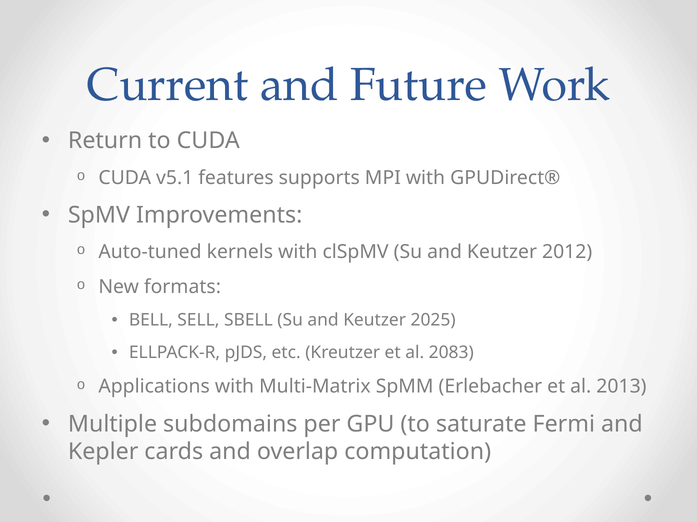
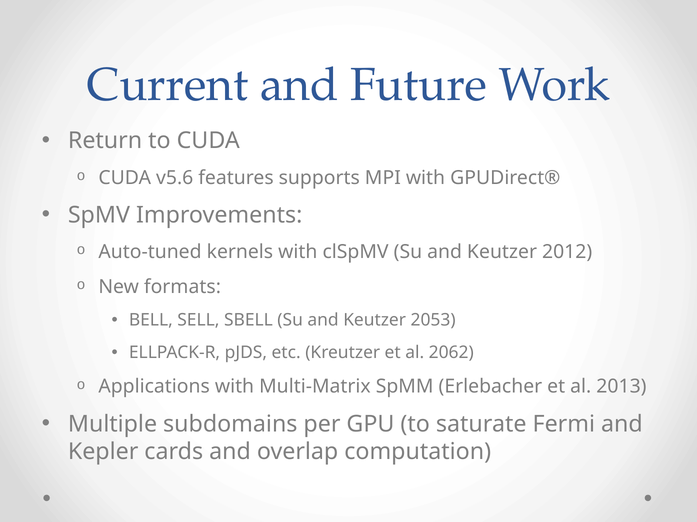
v5.1: v5.1 -> v5.6
2025: 2025 -> 2053
2083: 2083 -> 2062
